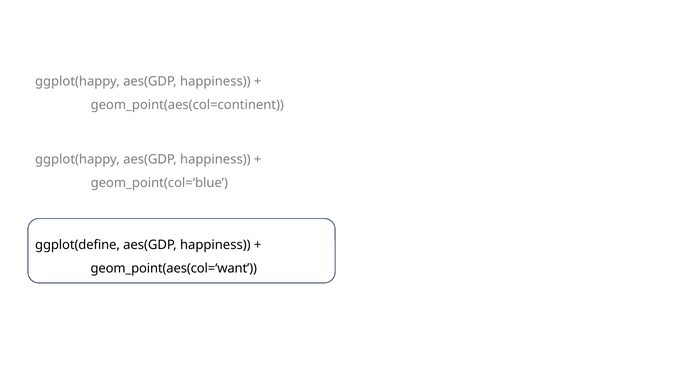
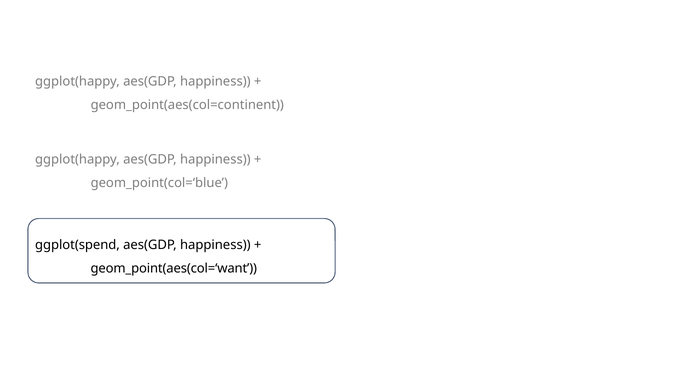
ggplot(define: ggplot(define -> ggplot(spend
